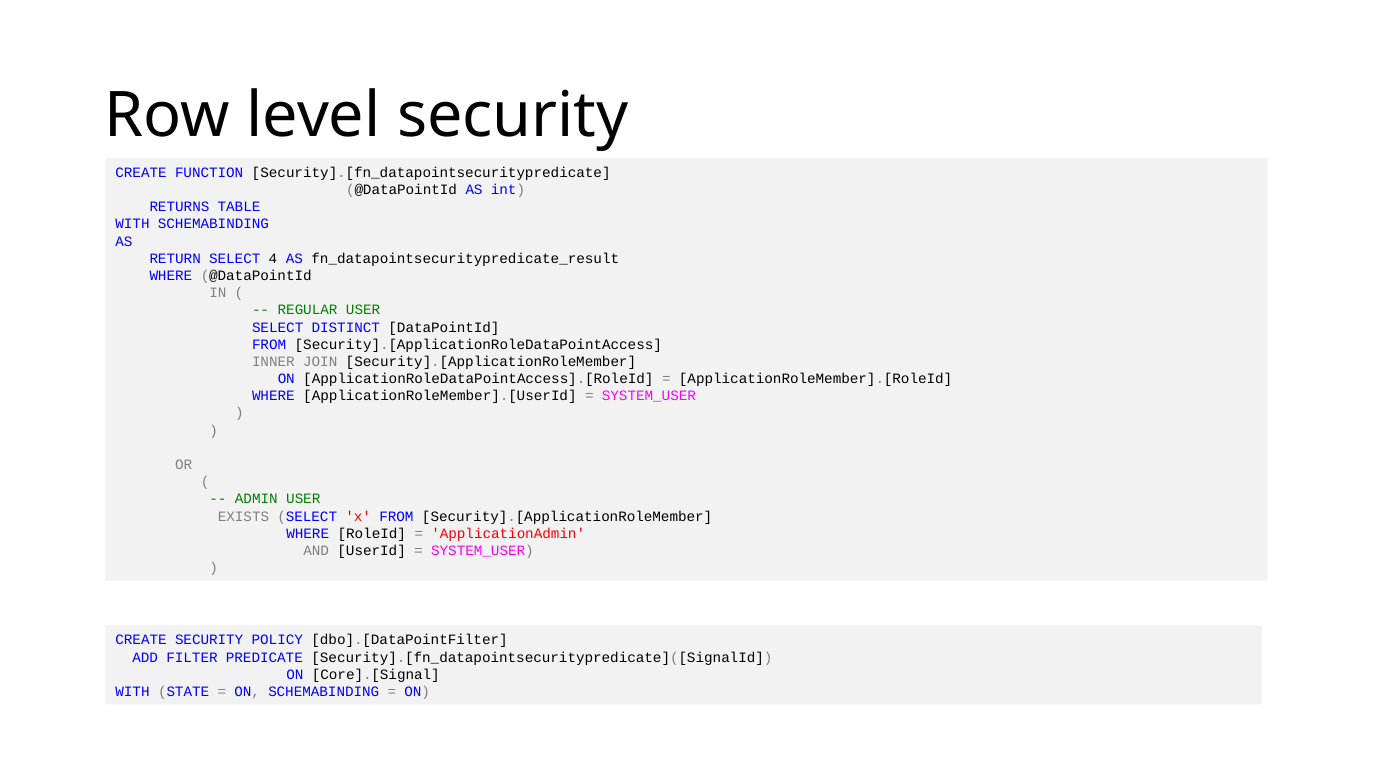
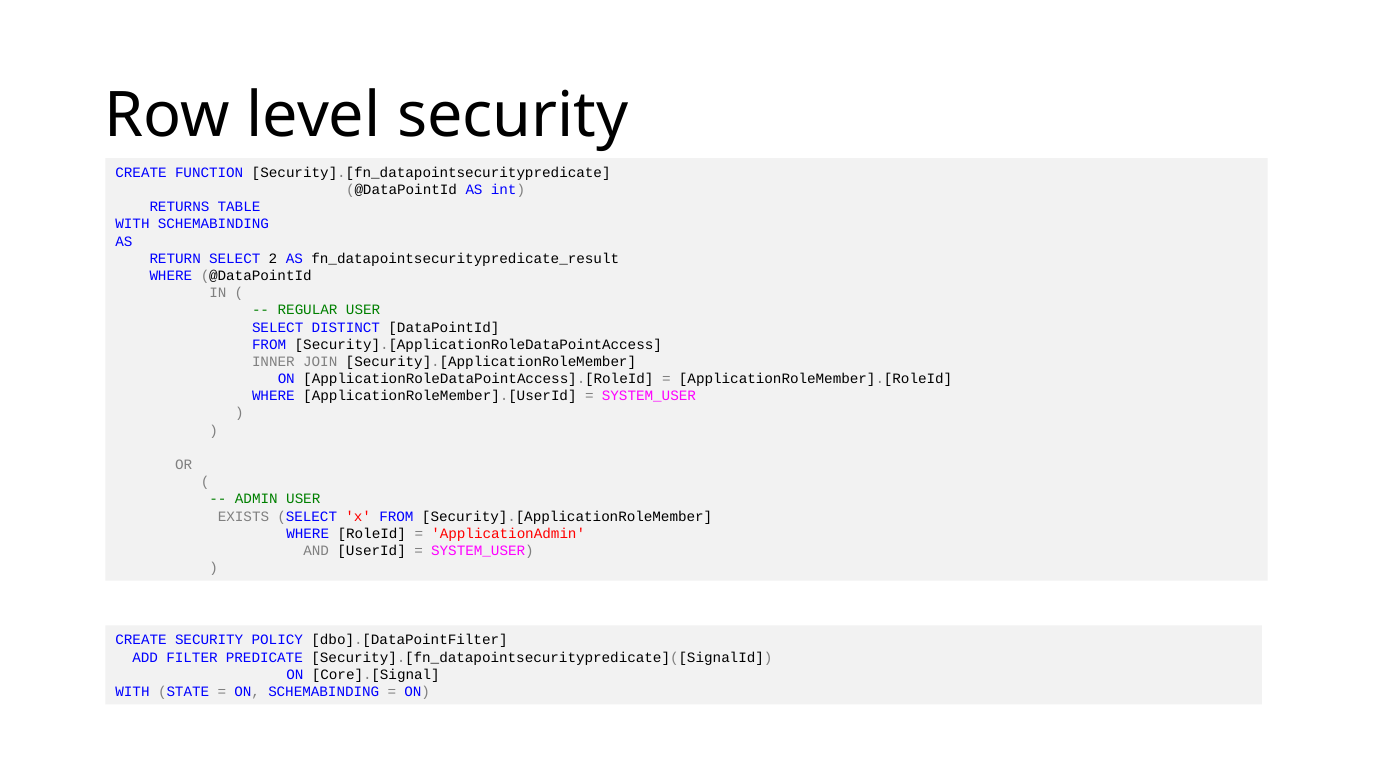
4: 4 -> 2
